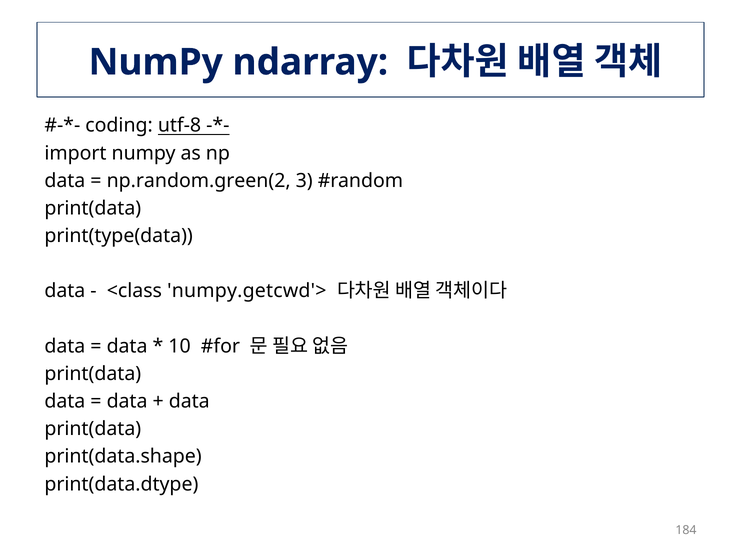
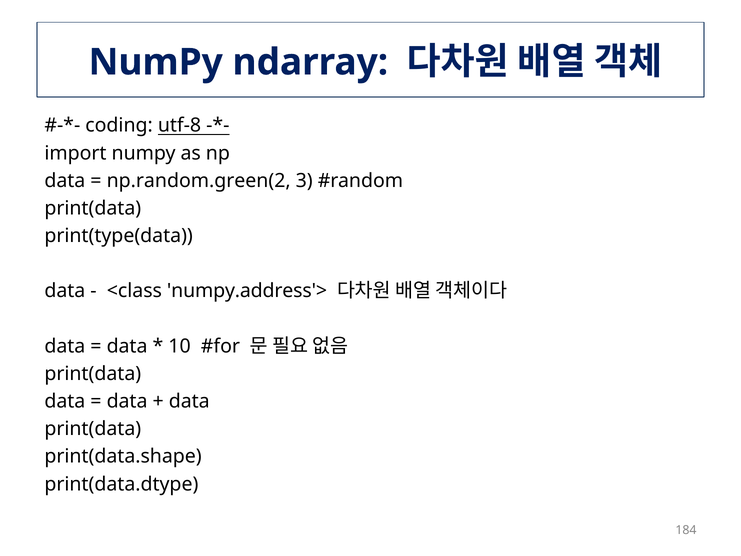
numpy.getcwd'>: numpy.getcwd'> -> numpy.address'>
